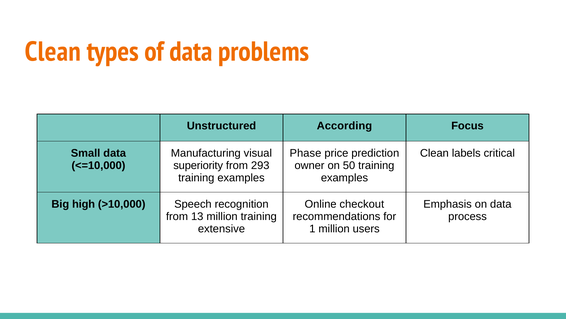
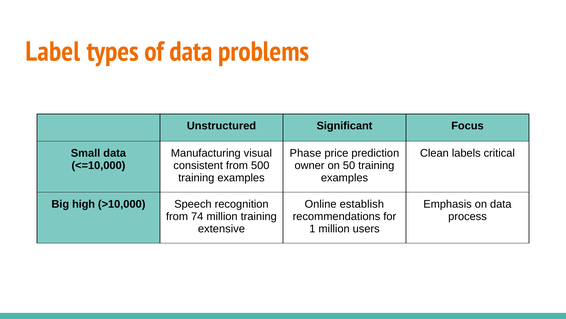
Clean at (53, 52): Clean -> Label
According: According -> Significant
superiority: superiority -> consistent
293: 293 -> 500
checkout: checkout -> establish
13: 13 -> 74
